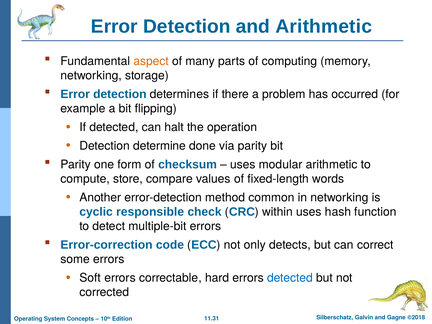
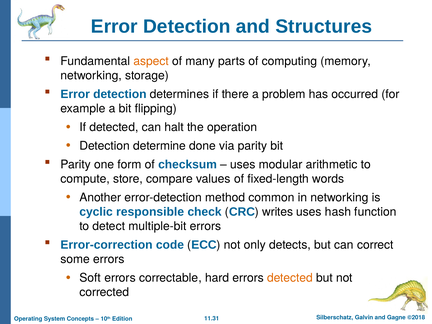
and Arithmetic: Arithmetic -> Structures
within: within -> writes
detected at (290, 278) colour: blue -> orange
